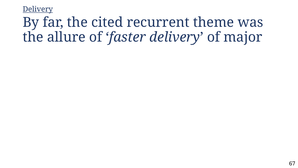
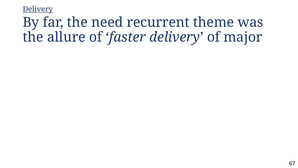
cited: cited -> need
